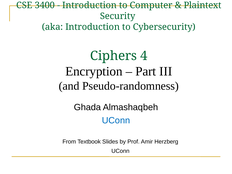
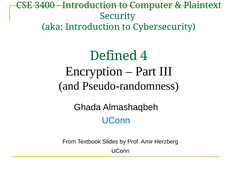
Ciphers: Ciphers -> Defined
